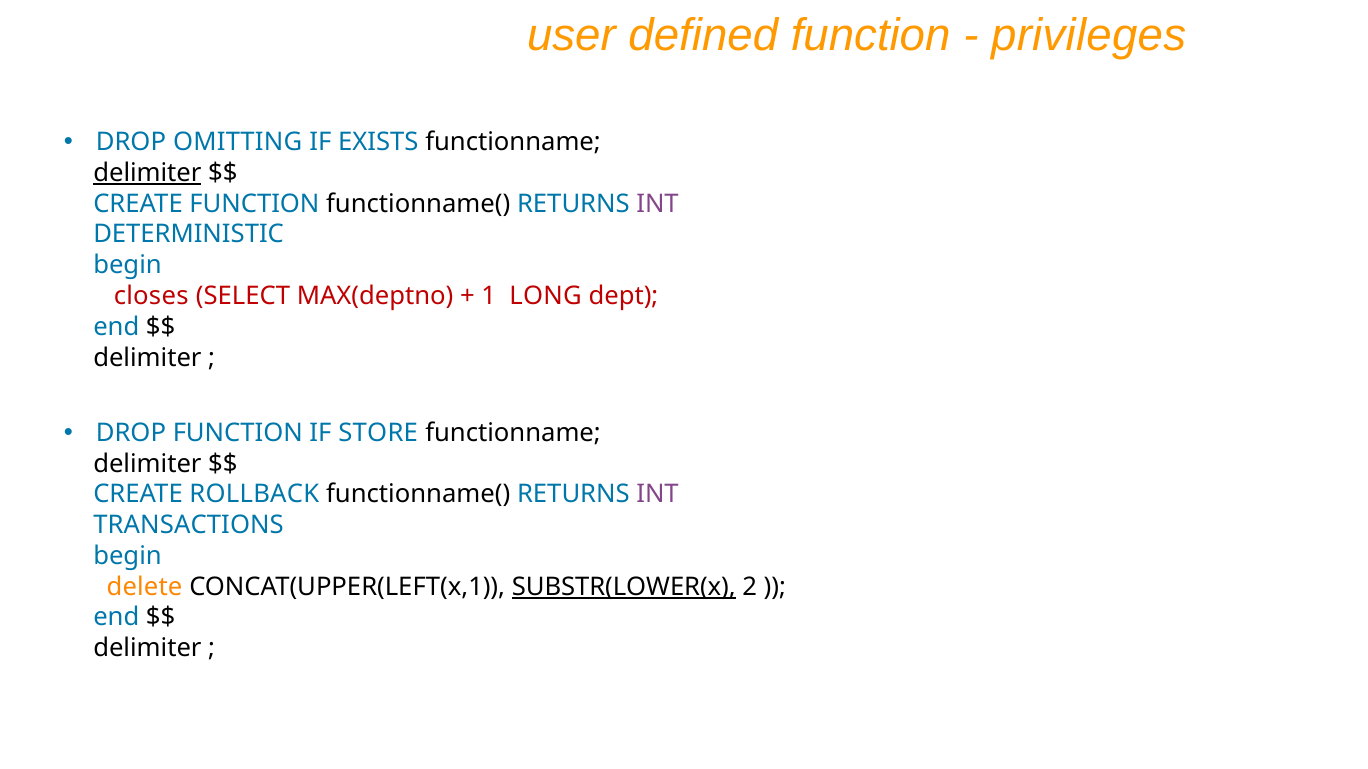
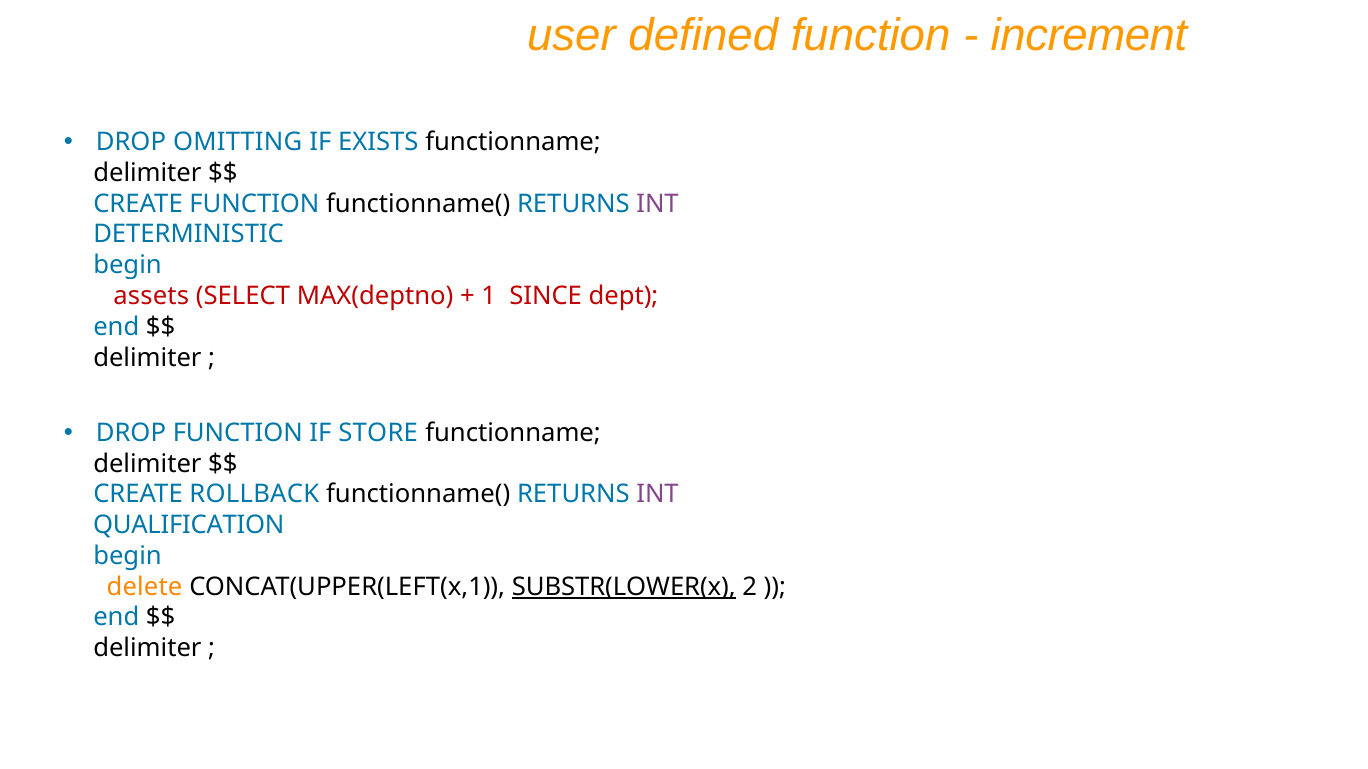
privileges: privileges -> increment
delimiter at (147, 173) underline: present -> none
closes: closes -> assets
LONG: LONG -> SINCE
TRANSACTIONS: TRANSACTIONS -> QUALIFICATION
